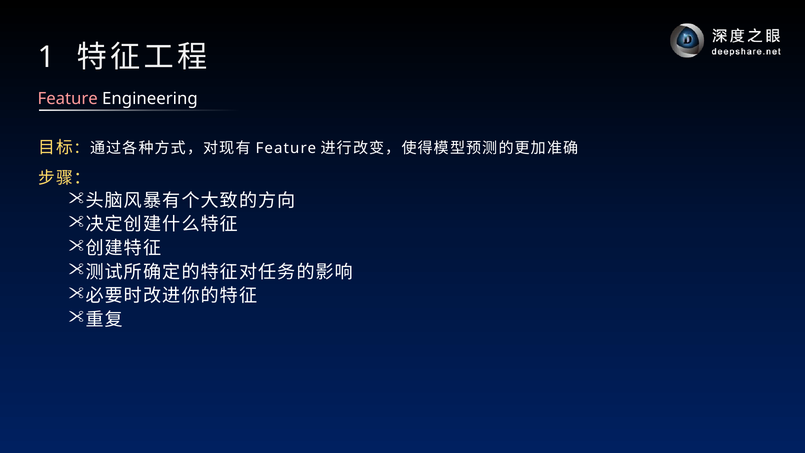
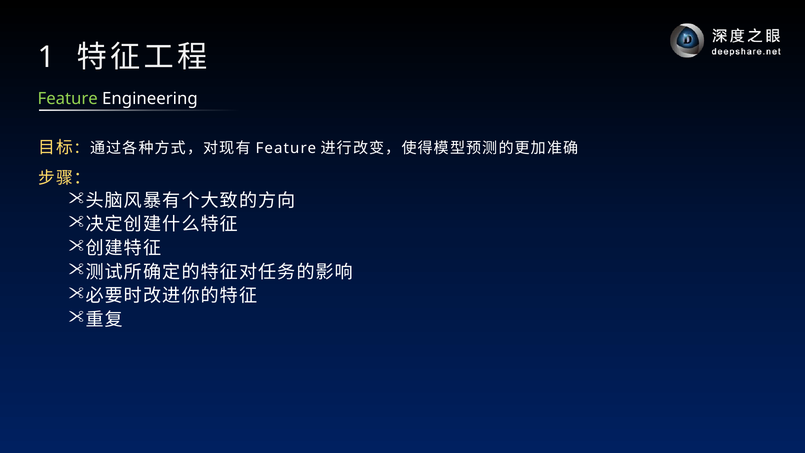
Feature at (68, 98) colour: pink -> light green
